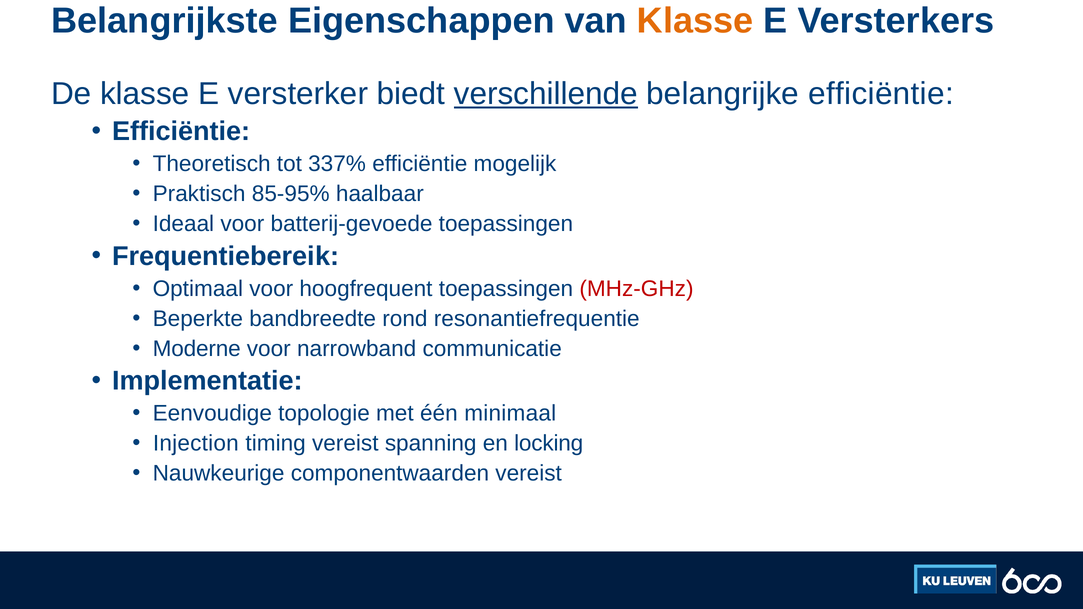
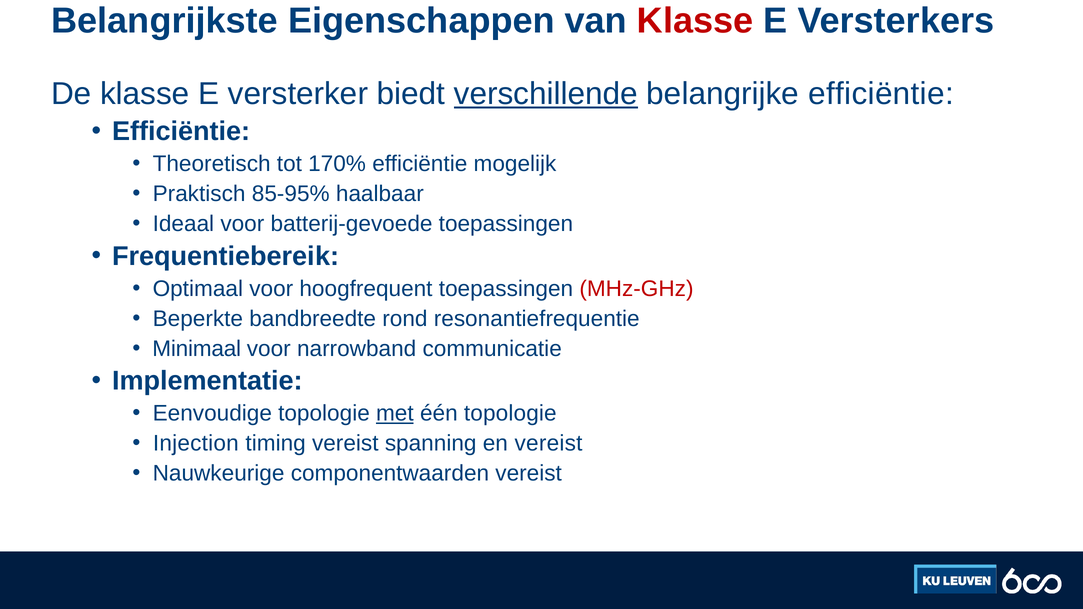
Klasse at (695, 21) colour: orange -> red
337%: 337% -> 170%
Moderne: Moderne -> Minimaal
met underline: none -> present
één minimaal: minimaal -> topologie
en locking: locking -> vereist
